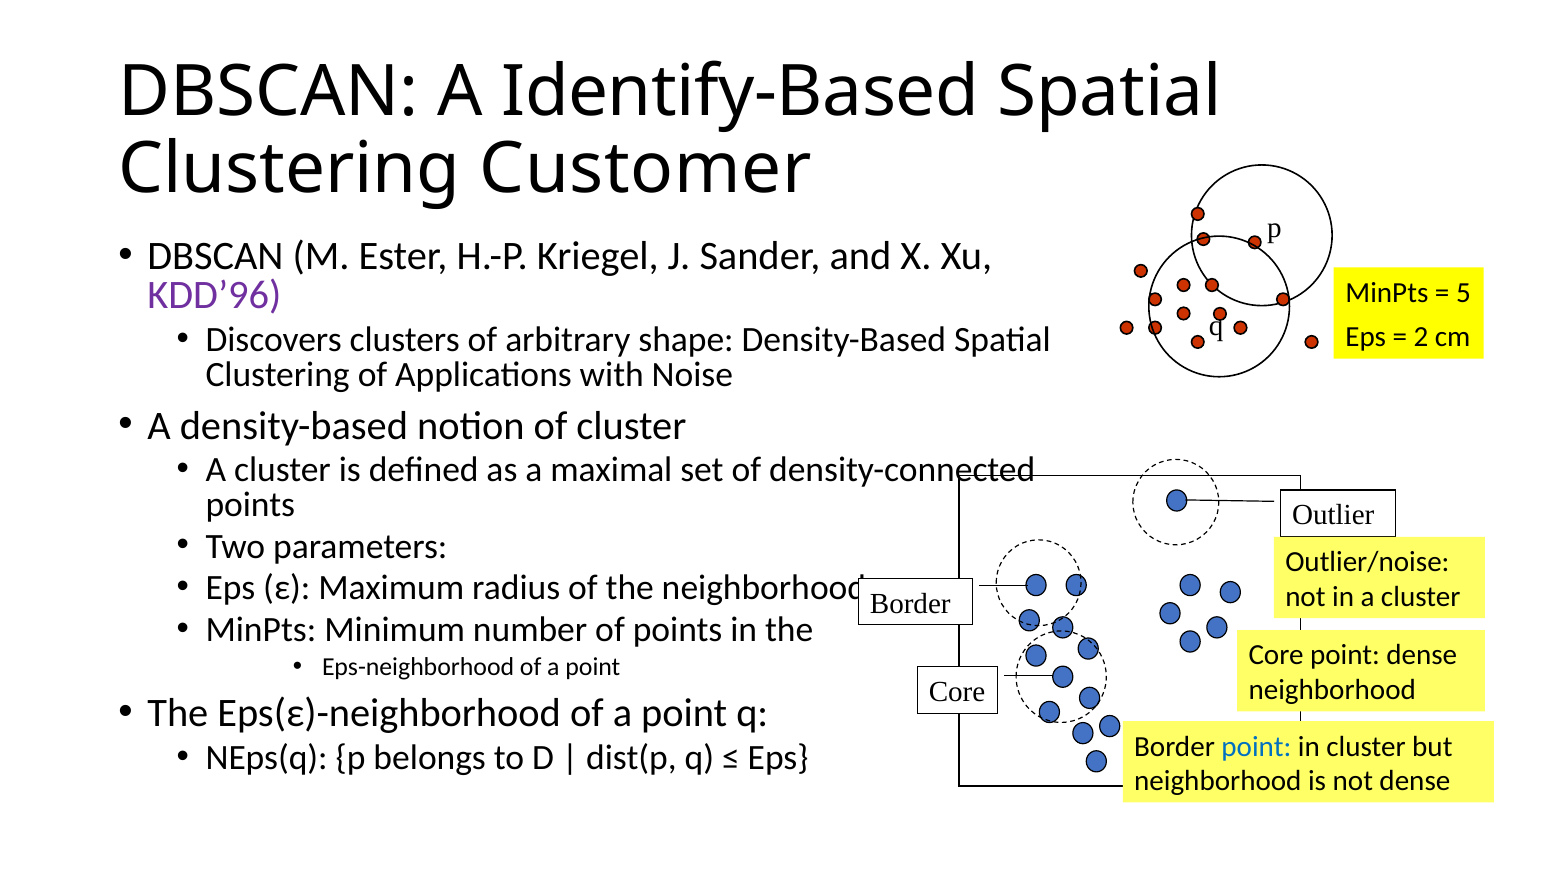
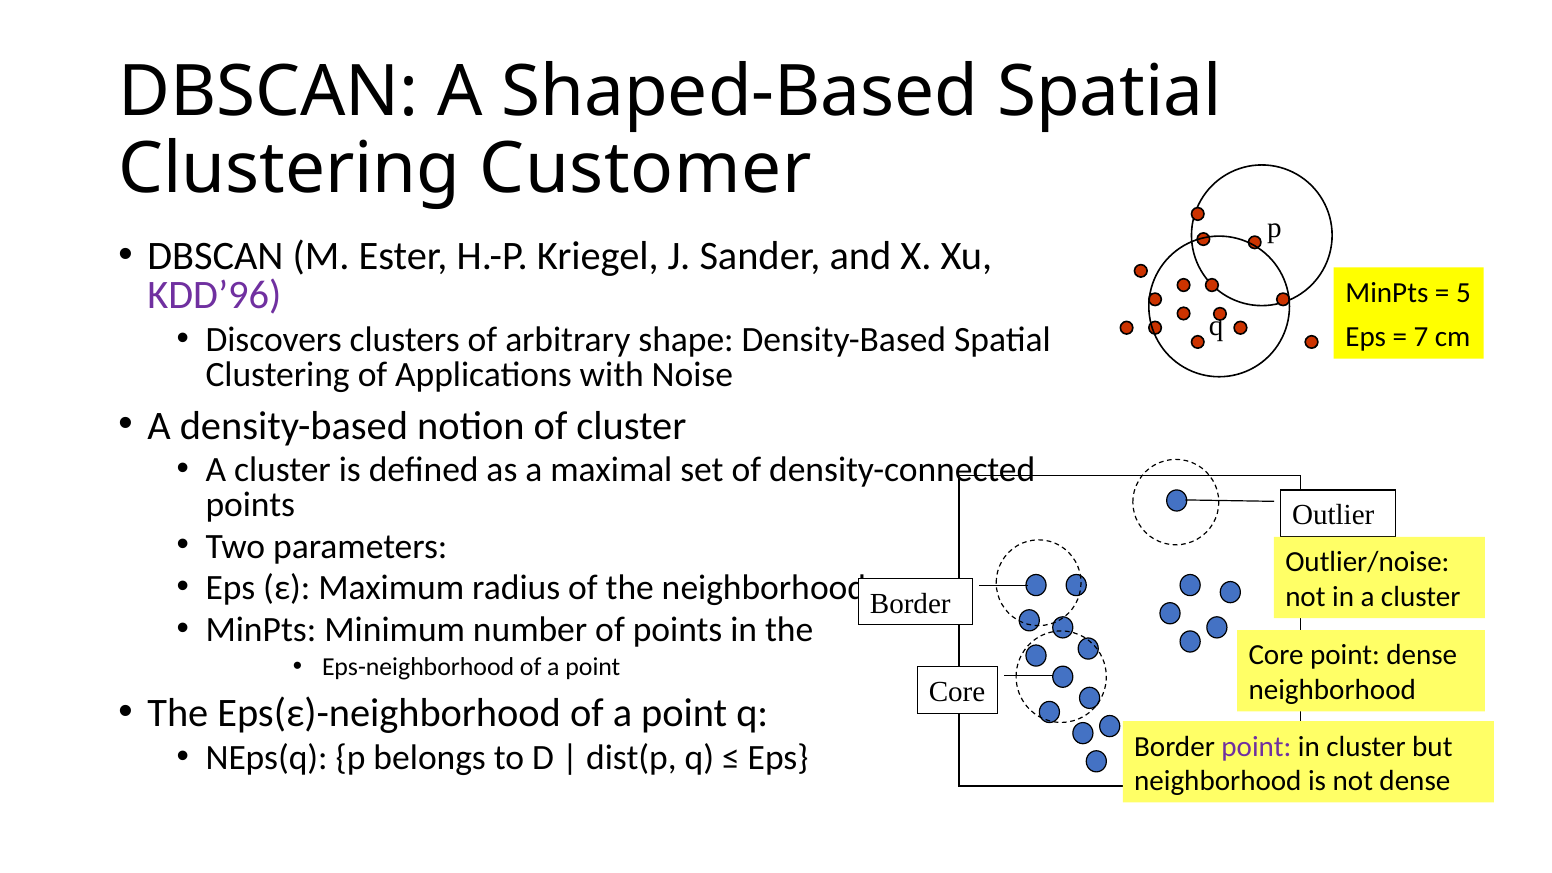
Identify-Based: Identify-Based -> Shaped-Based
2: 2 -> 7
point at (1256, 746) colour: blue -> purple
